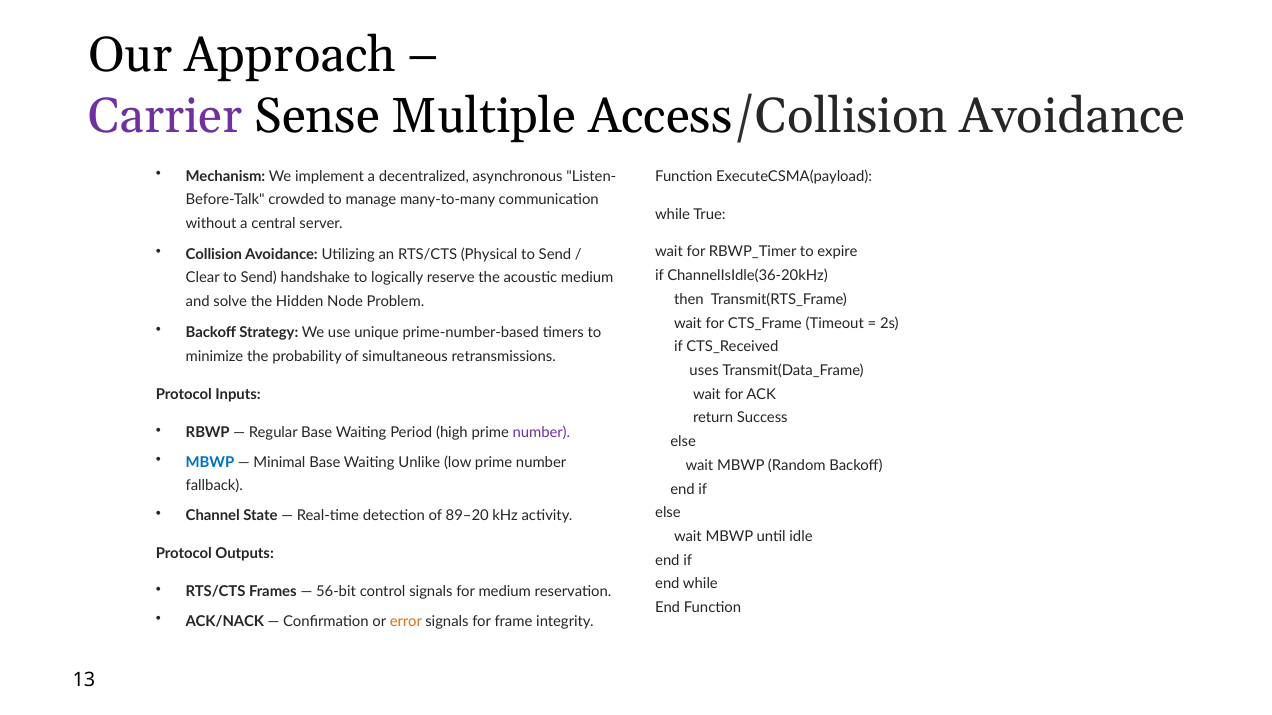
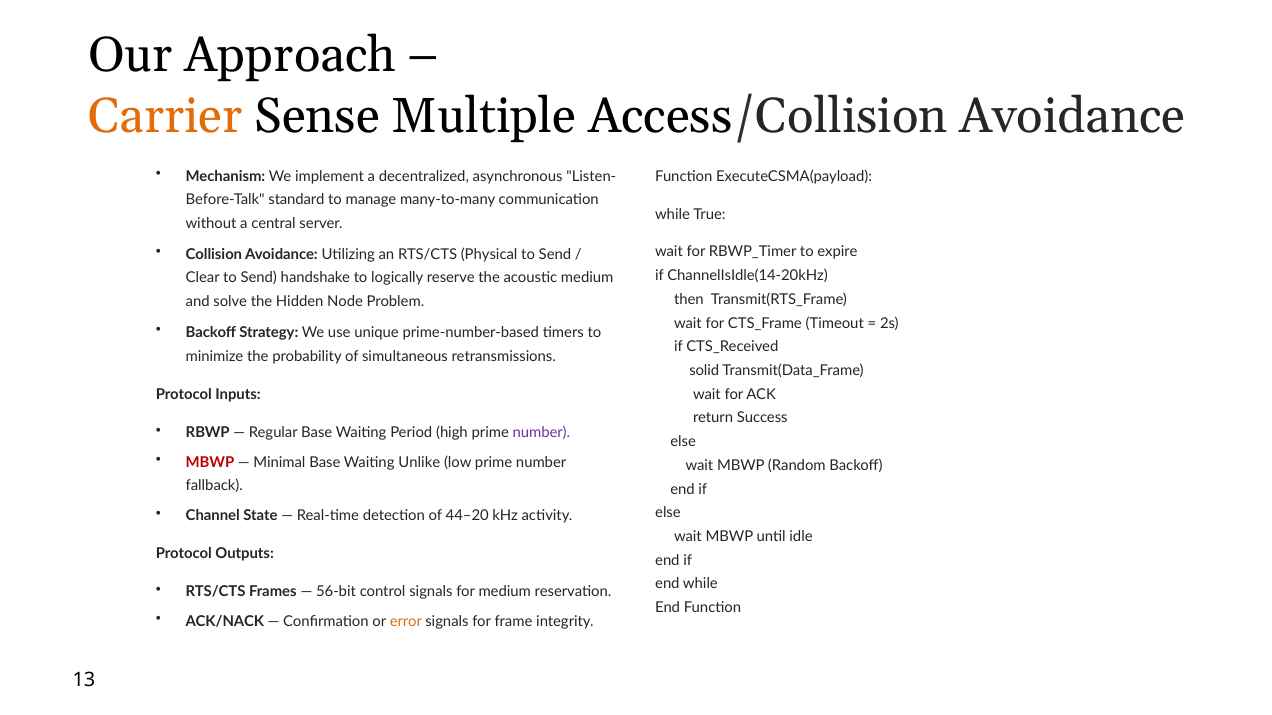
Carrier colour: purple -> orange
crowded: crowded -> standard
ChannelIsIdle(36-20kHz: ChannelIsIdle(36-20kHz -> ChannelIsIdle(14-20kHz
uses: uses -> solid
MBWP at (210, 463) colour: blue -> red
89–20: 89–20 -> 44–20
